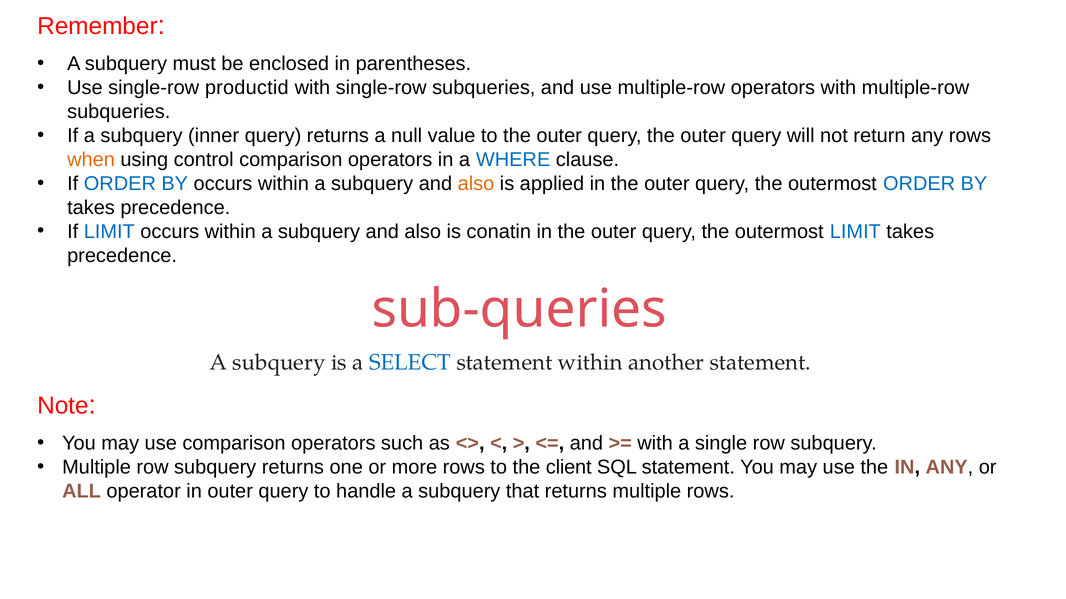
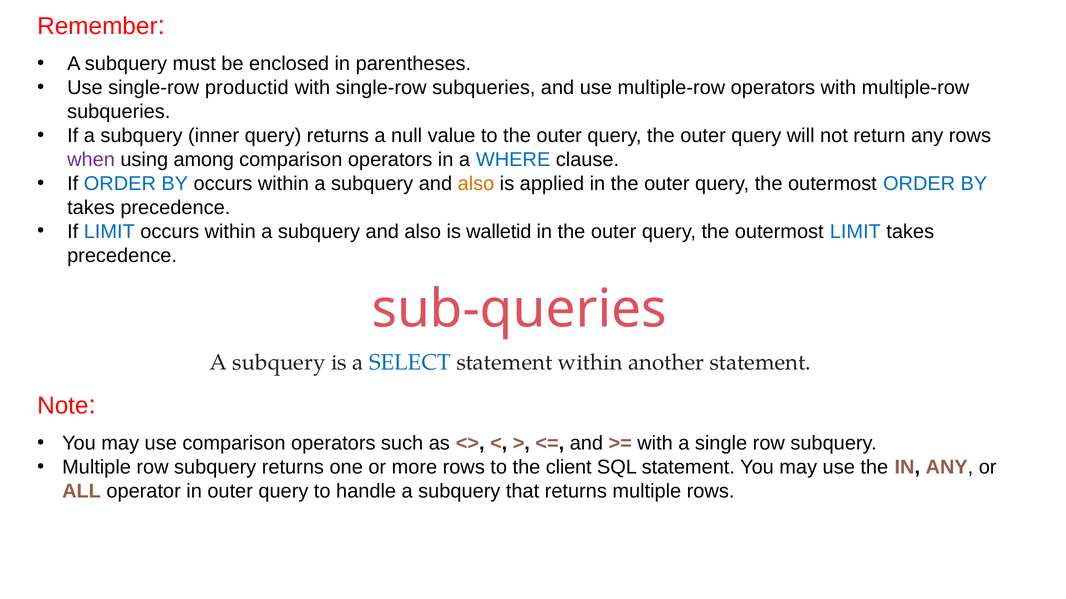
when colour: orange -> purple
control: control -> among
conatin: conatin -> walletid
